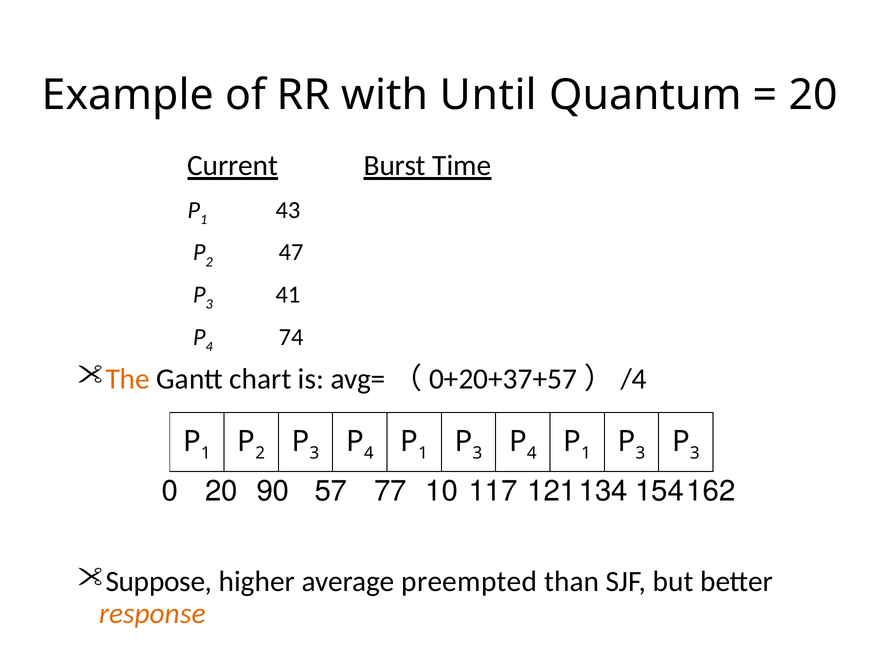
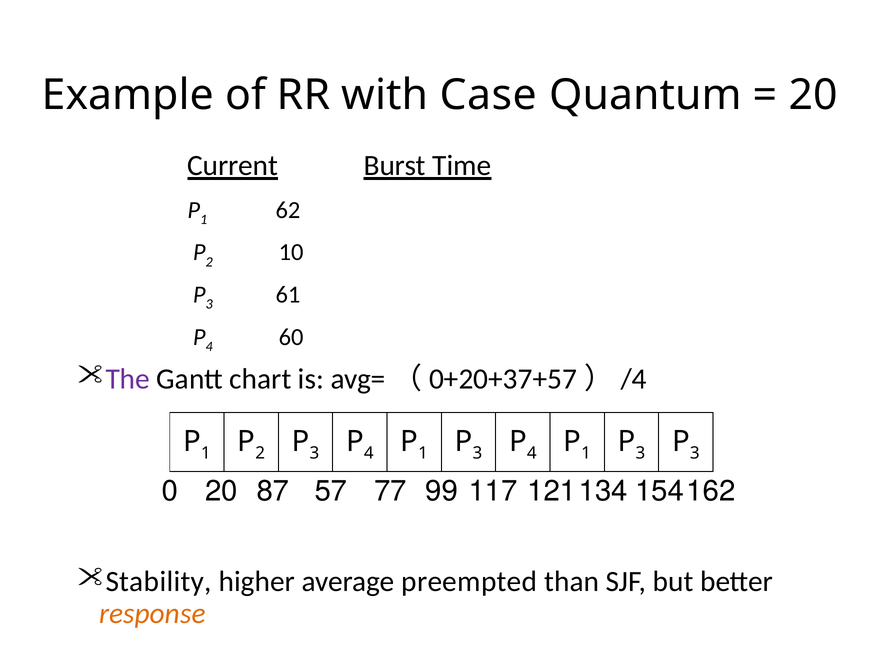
Until: Until -> Case
43: 43 -> 62
47: 47 -> 10
41: 41 -> 61
74: 74 -> 60
The colour: orange -> purple
90: 90 -> 87
10: 10 -> 99
Suppose: Suppose -> Stability
